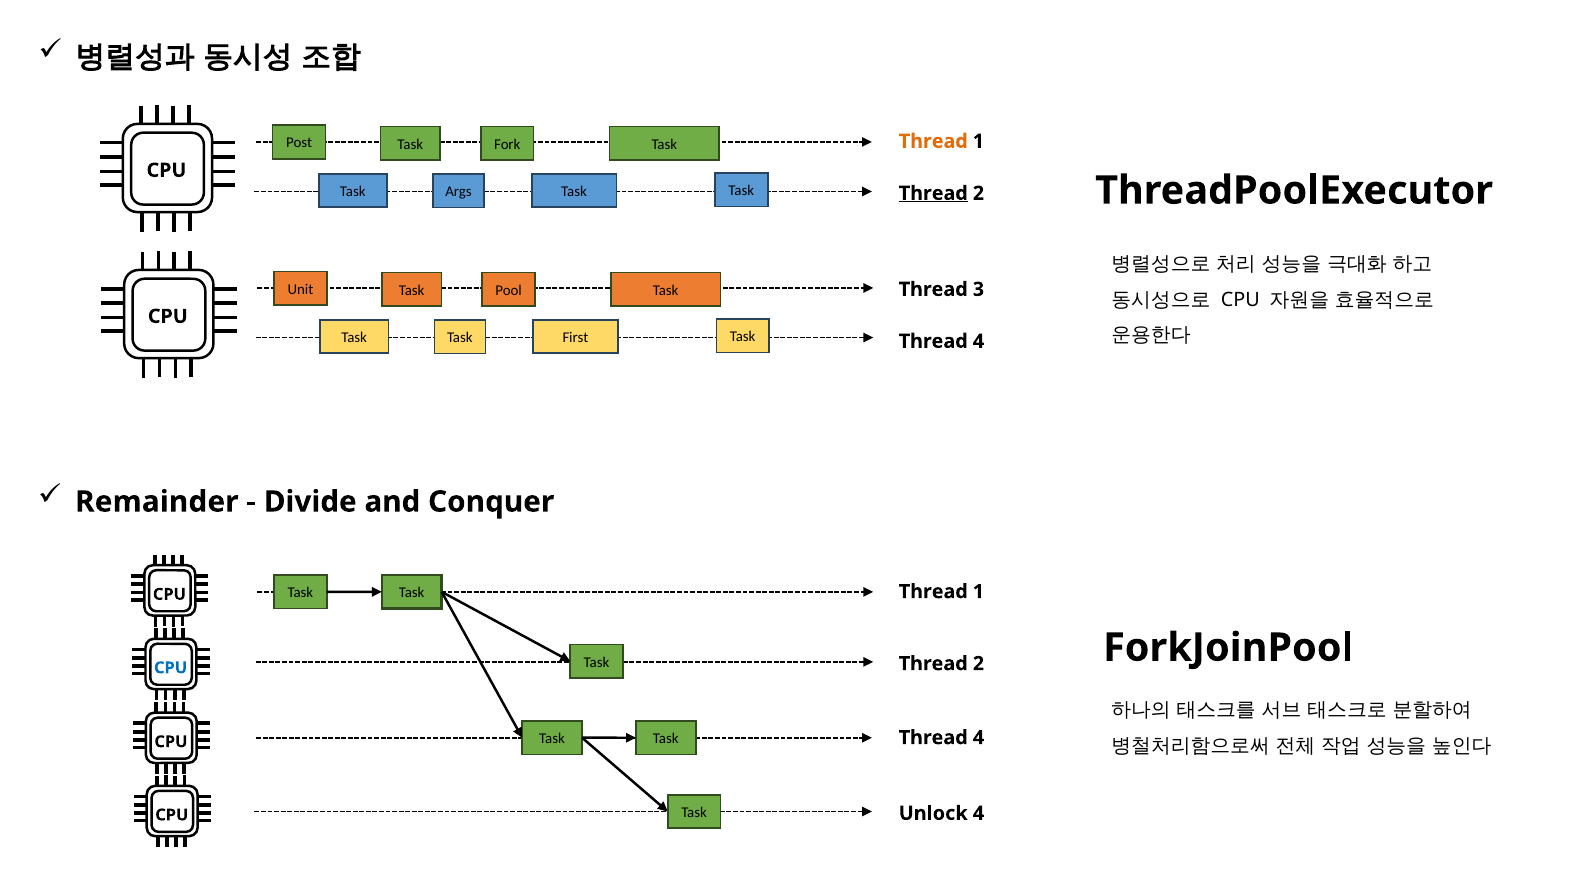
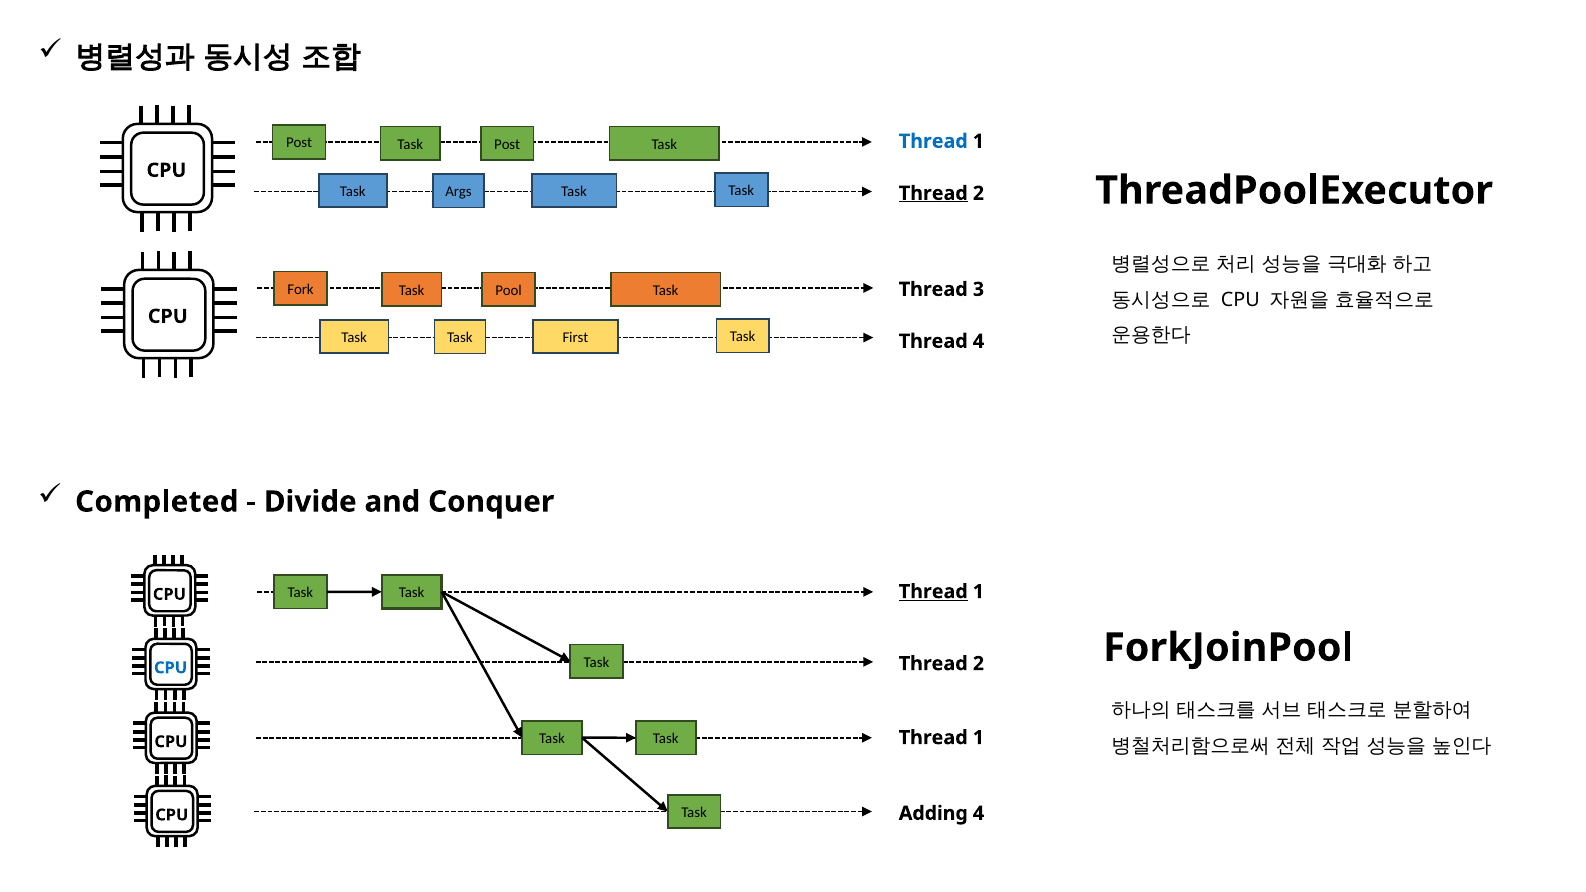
Thread at (933, 141) colour: orange -> blue
Task Fork: Fork -> Post
Unit: Unit -> Fork
Remainder: Remainder -> Completed
Thread at (933, 592) underline: none -> present
4 at (978, 738): 4 -> 1
Unlock: Unlock -> Adding
